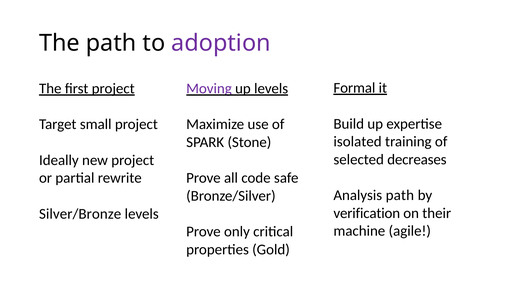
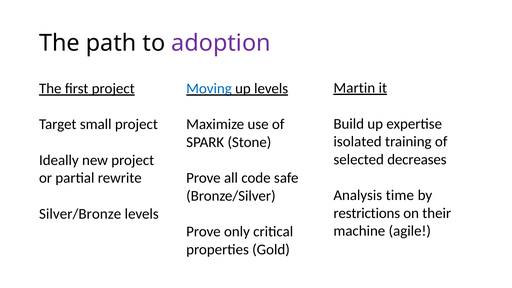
Formal: Formal -> Martin
Moving colour: purple -> blue
Analysis path: path -> time
verification: verification -> restrictions
